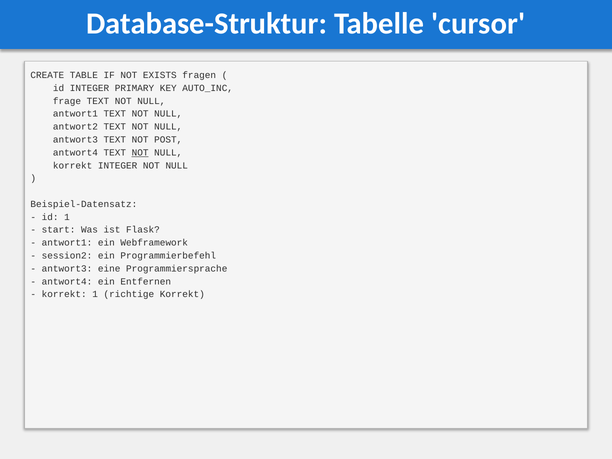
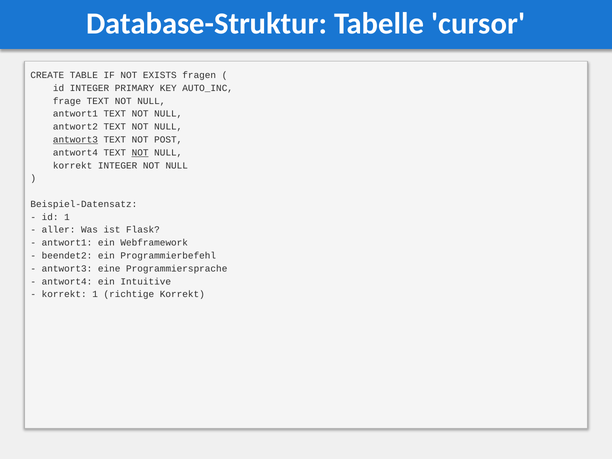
antwort3 at (75, 140) underline: none -> present
start: start -> aller
session2: session2 -> beendet2
Entfernen: Entfernen -> Intuitive
